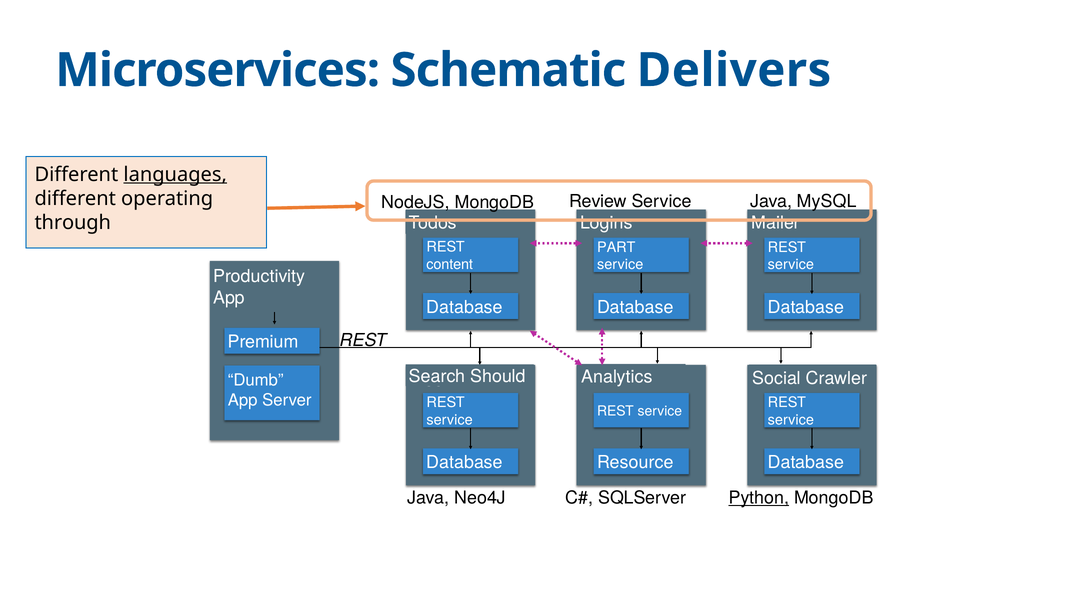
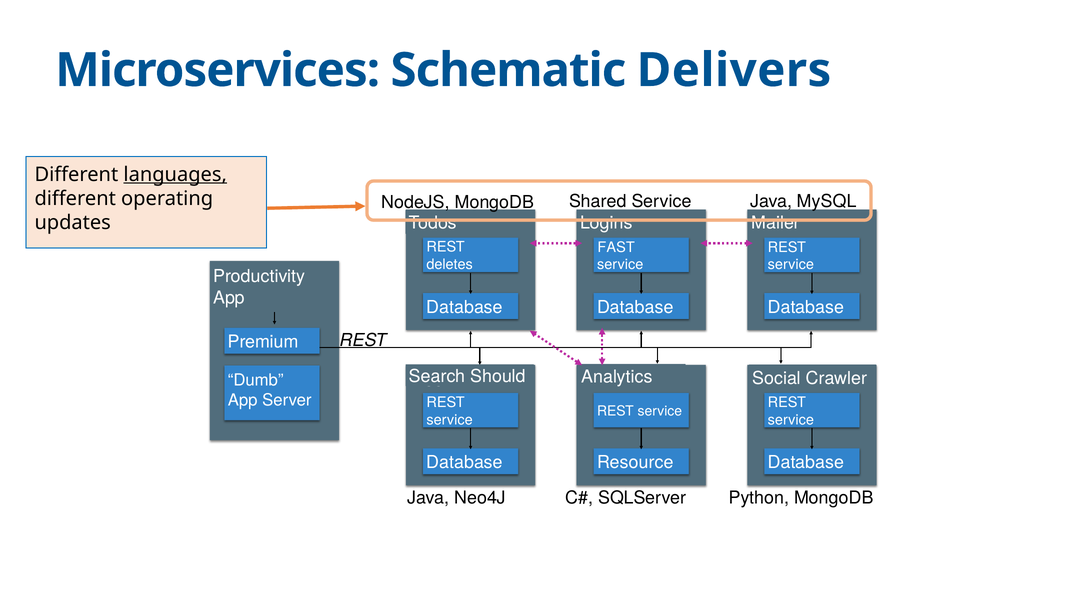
Review: Review -> Shared
through: through -> updates
PART: PART -> FAST
content: content -> deletes
Python underline: present -> none
